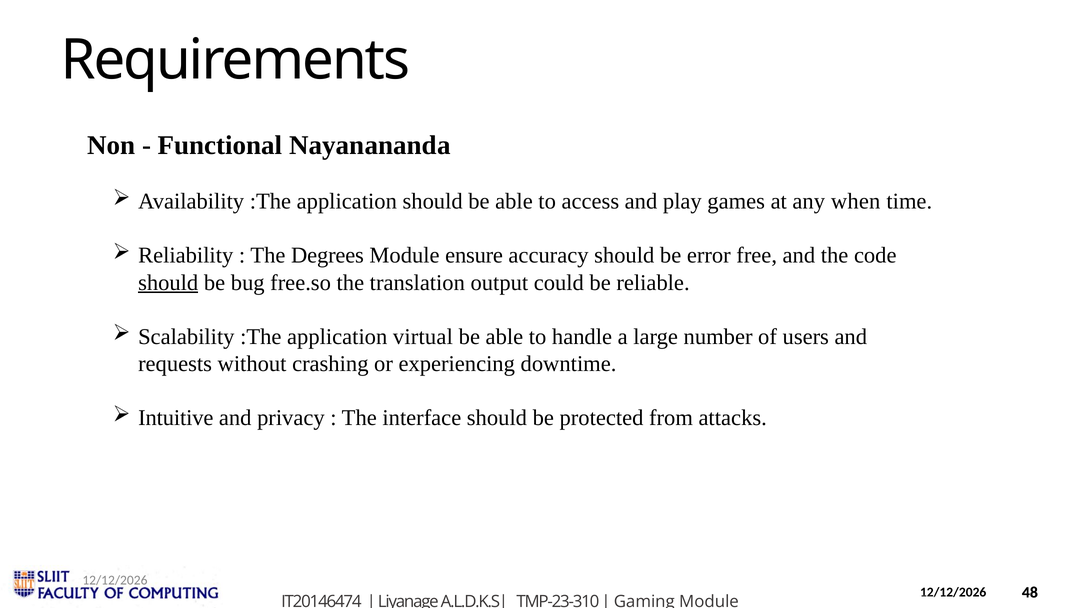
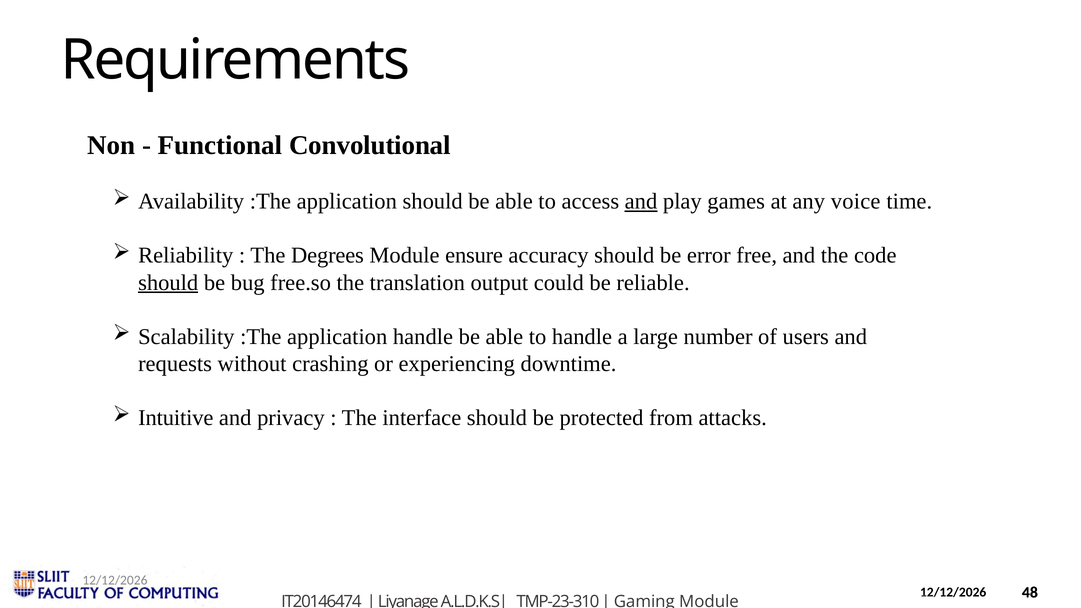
Nayanananda: Nayanananda -> Convolutional
and at (641, 202) underline: none -> present
when: when -> voice
application virtual: virtual -> handle
